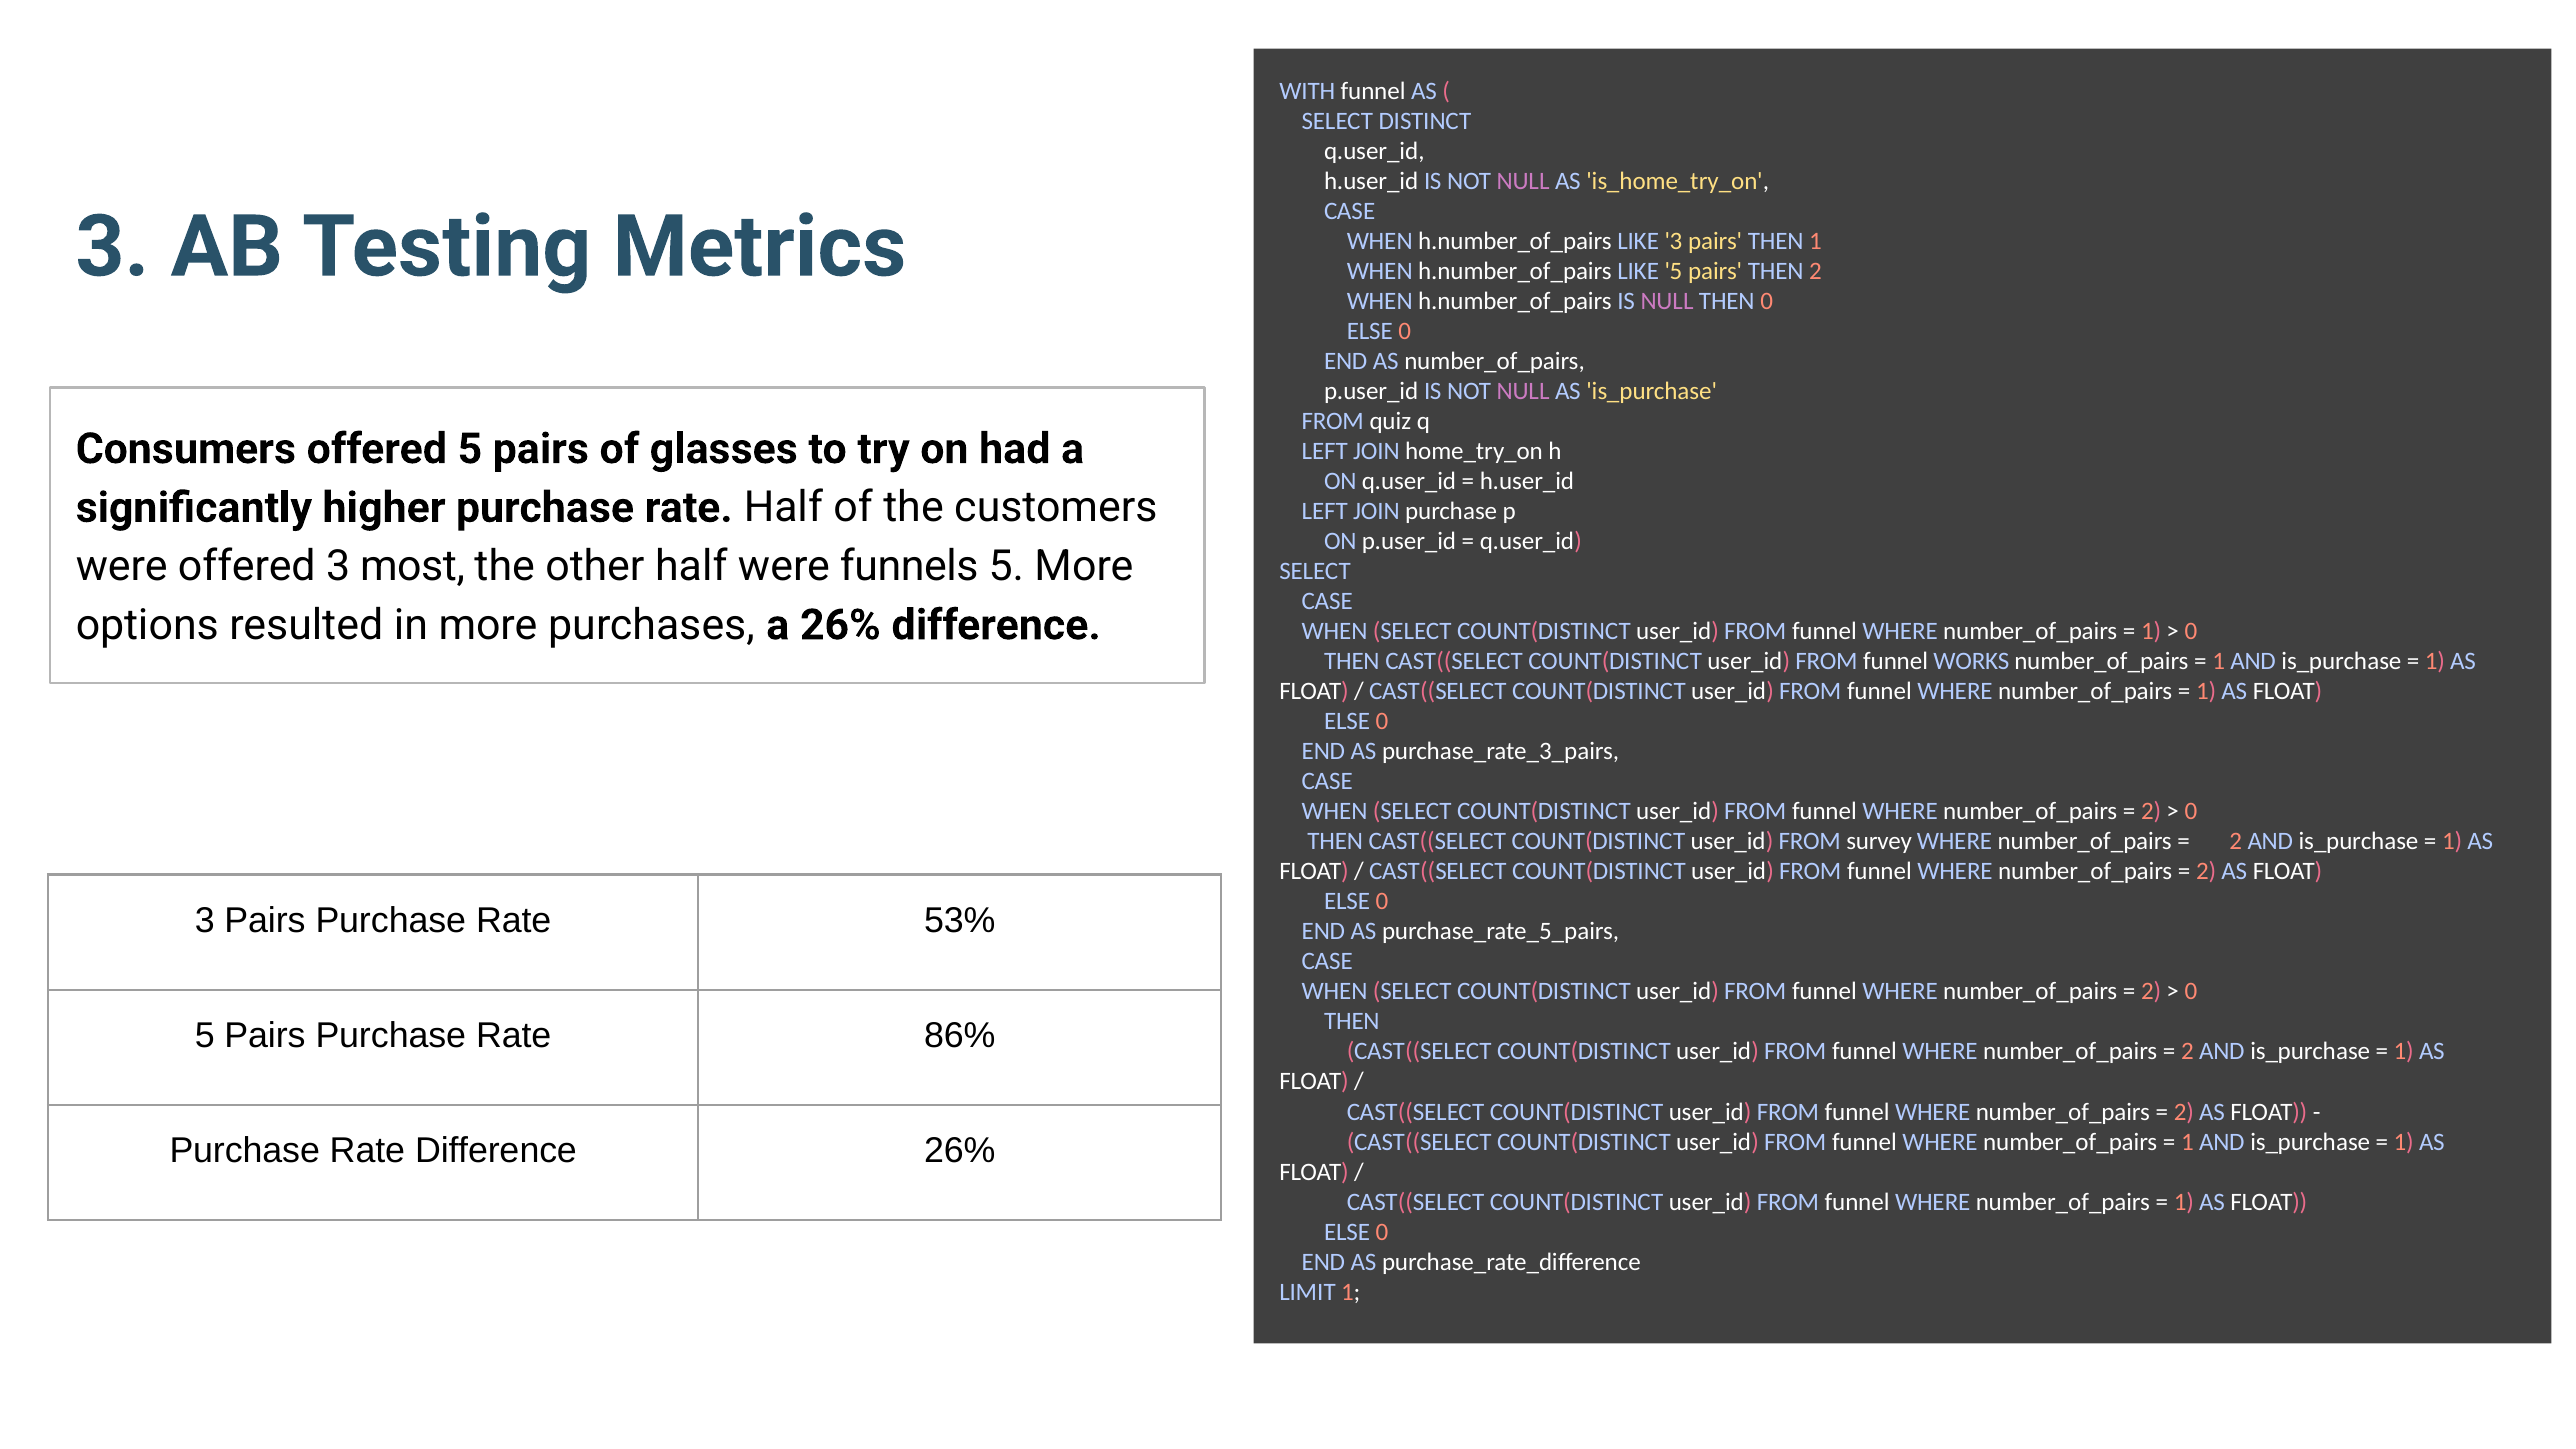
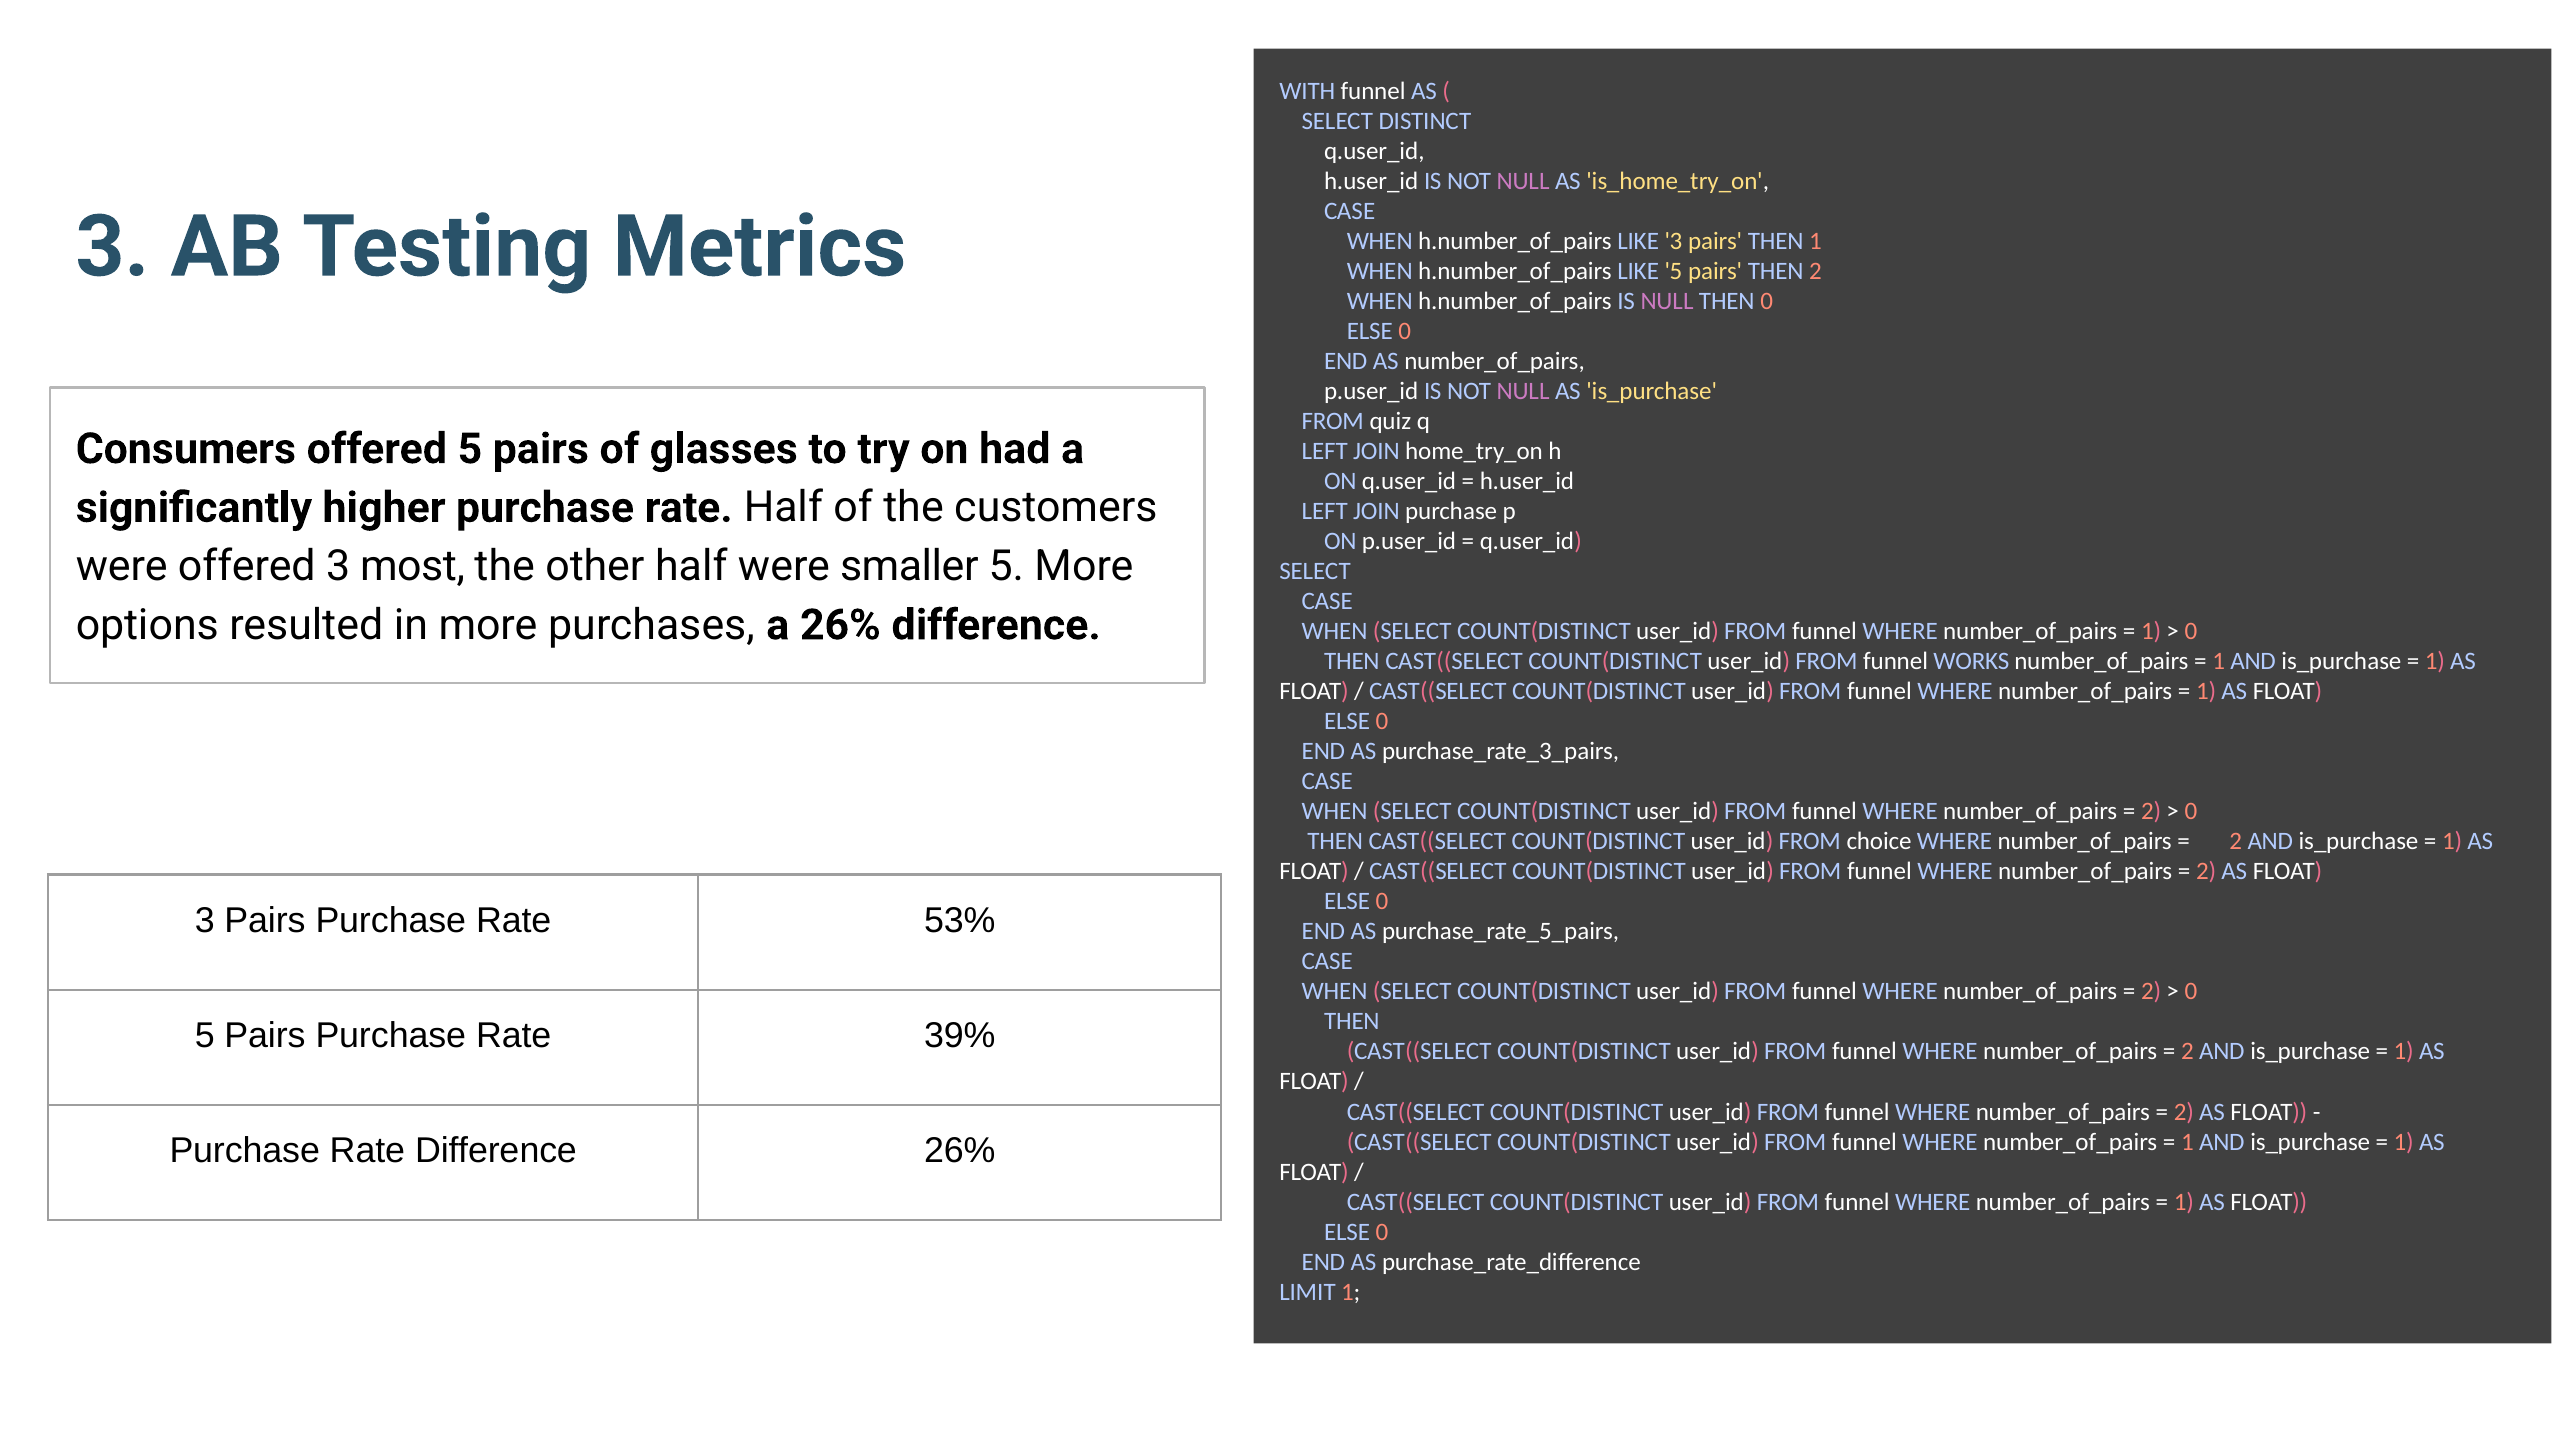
funnels: funnels -> smaller
survey: survey -> choice
86%: 86% -> 39%
